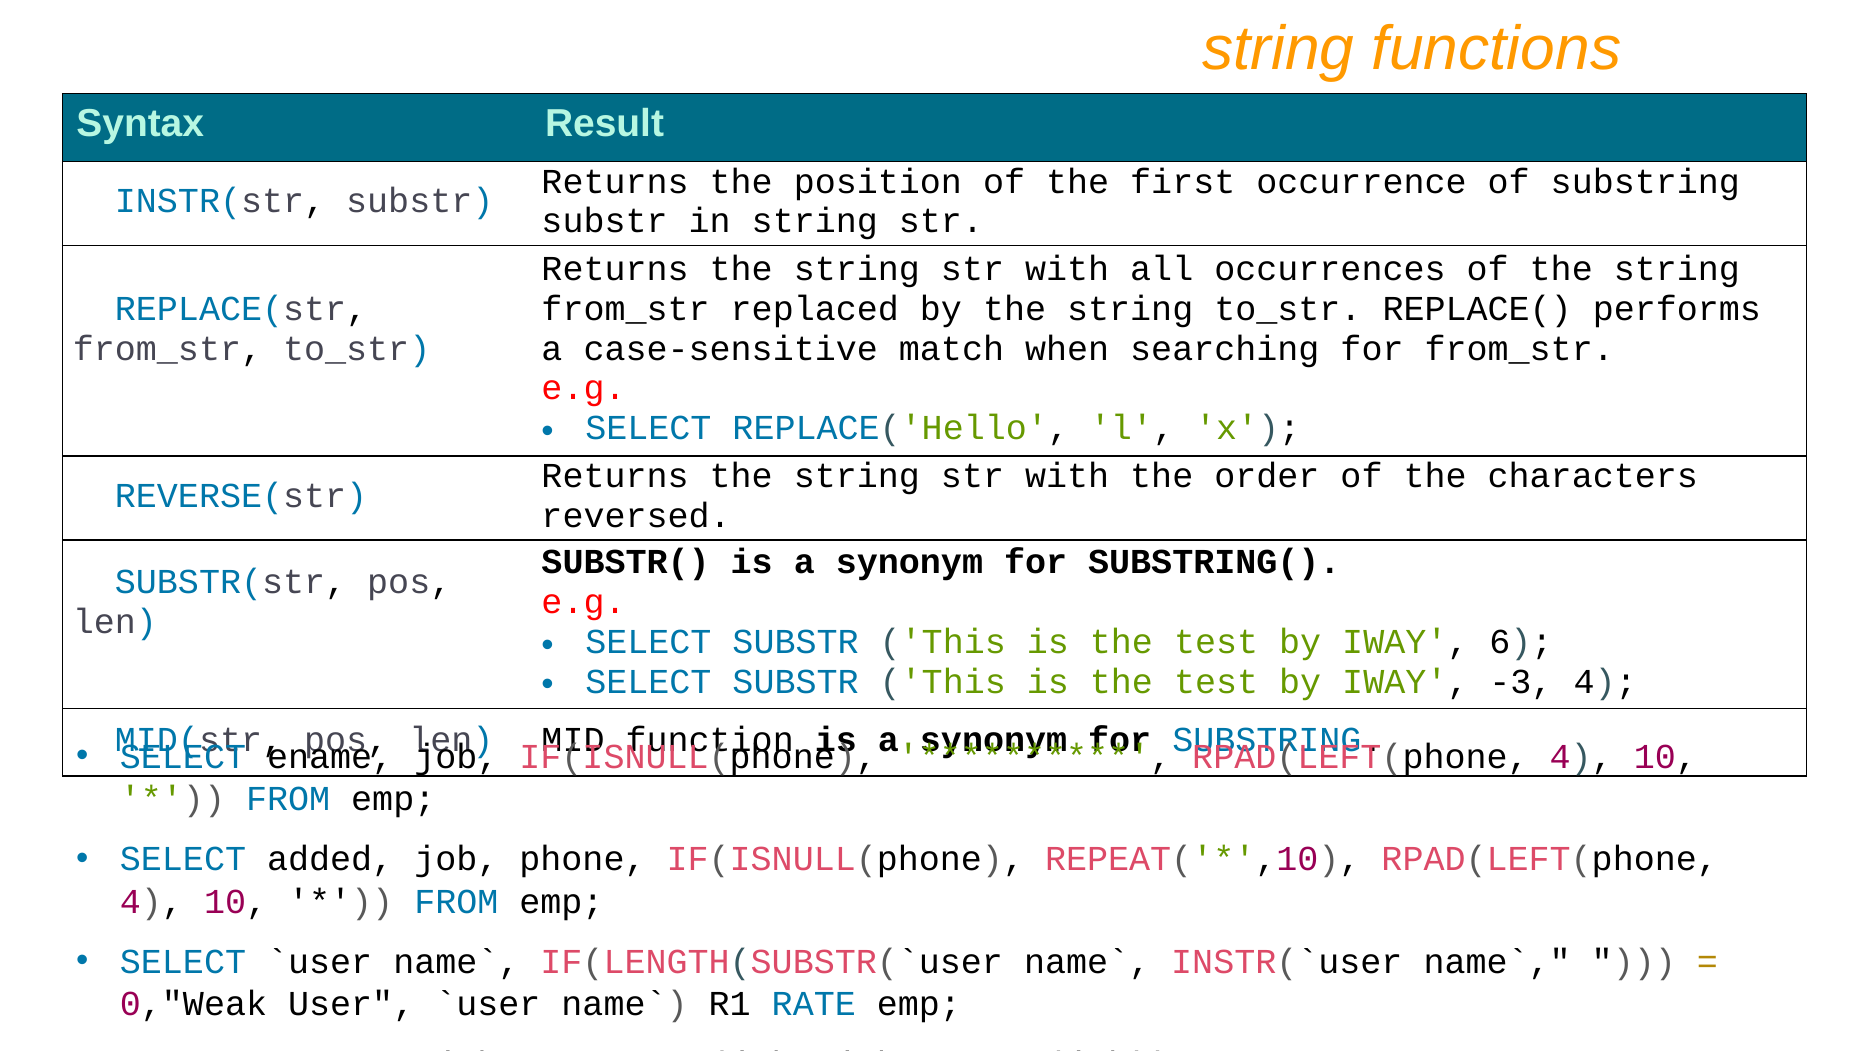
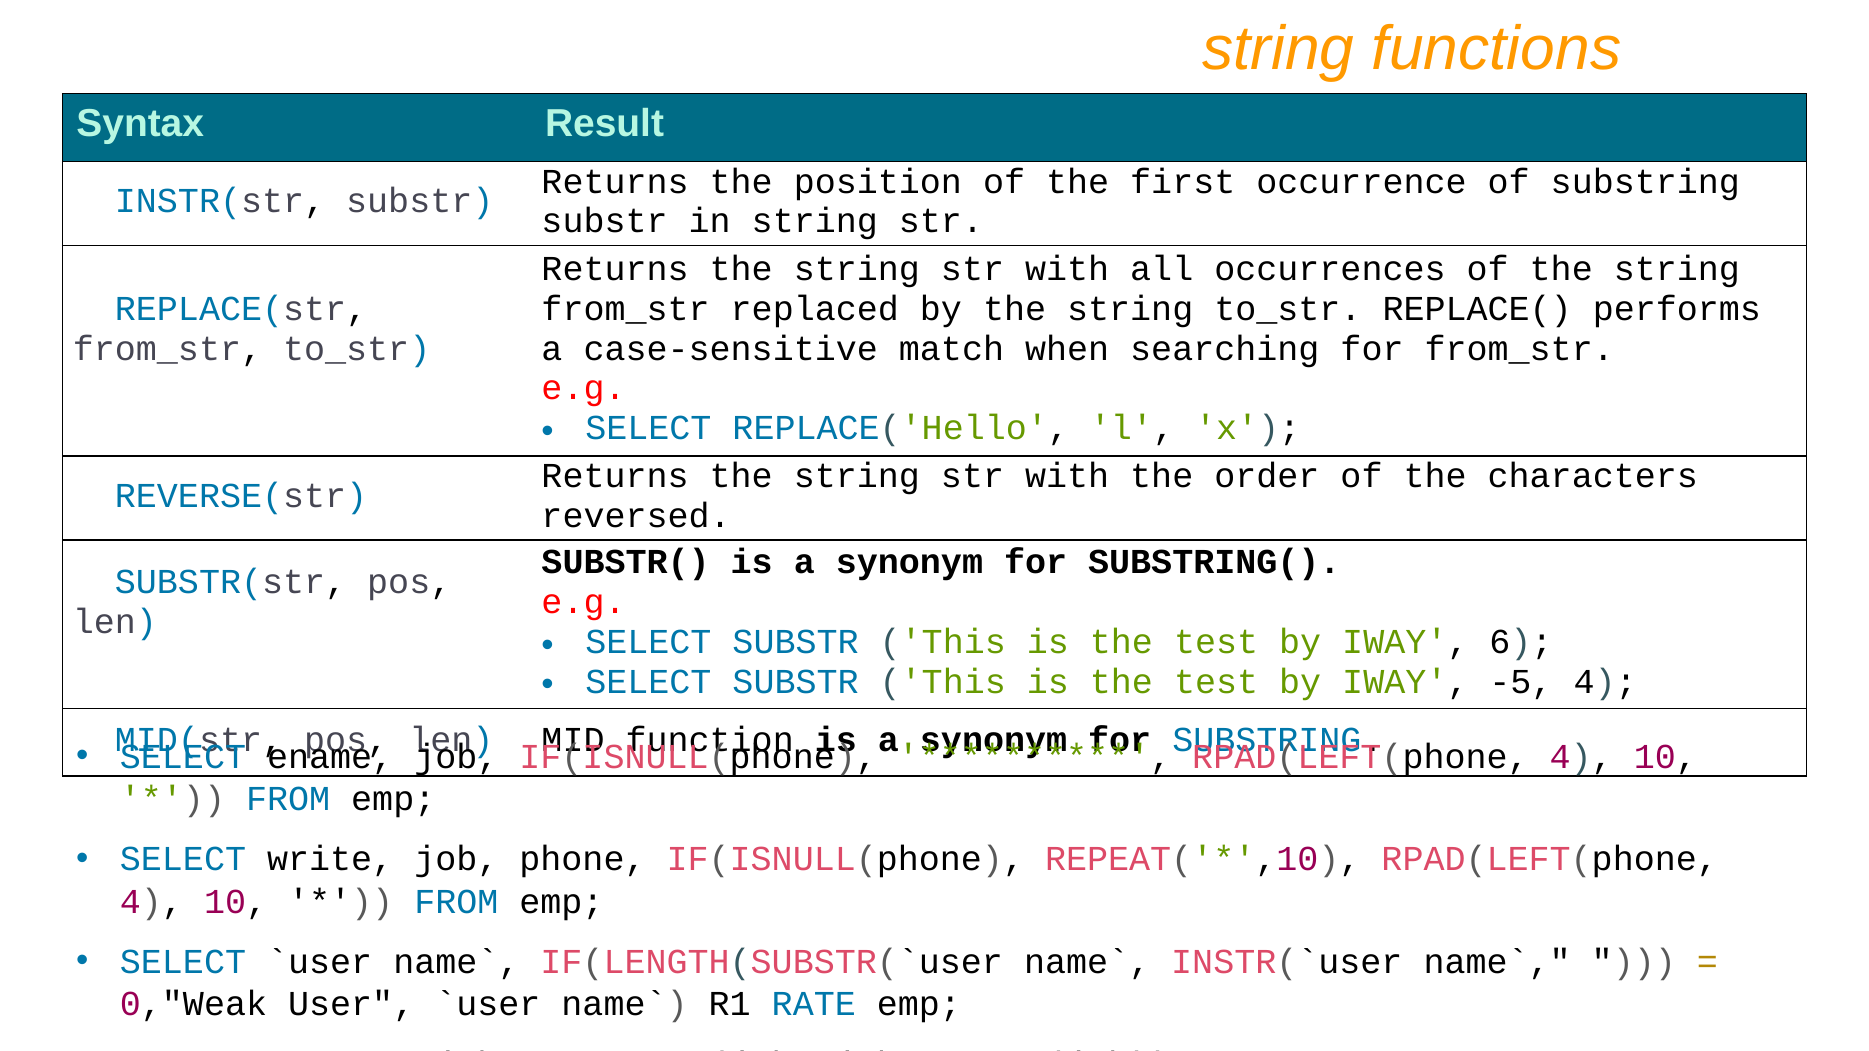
-3: -3 -> -5
added: added -> write
